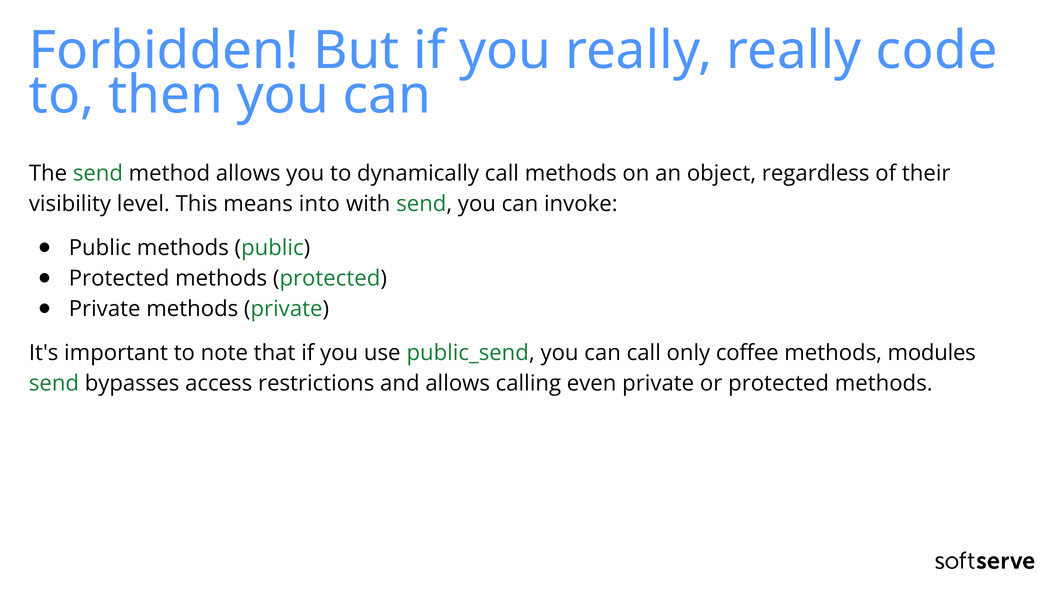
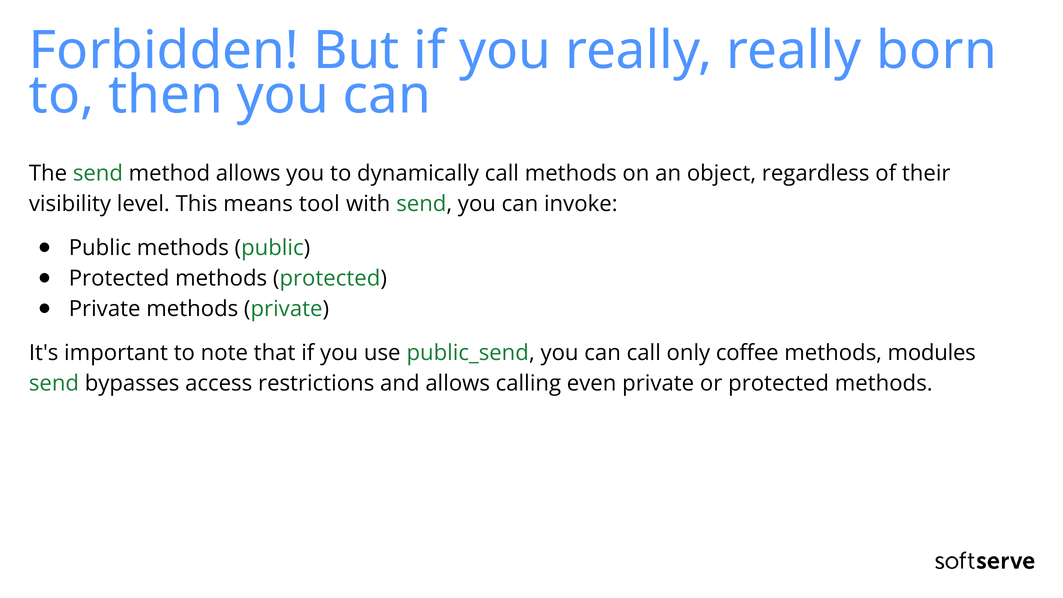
code: code -> born
into: into -> tool
